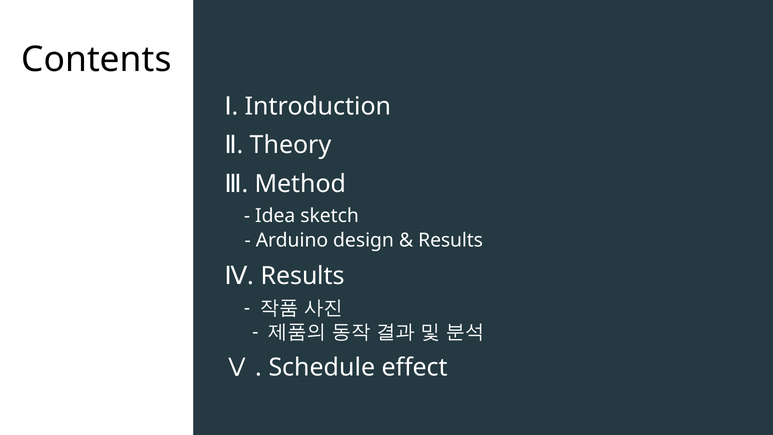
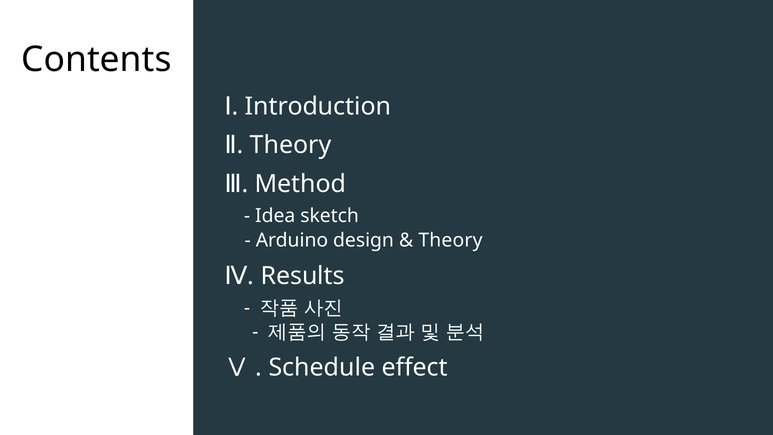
Results at (451, 240): Results -> Theory
